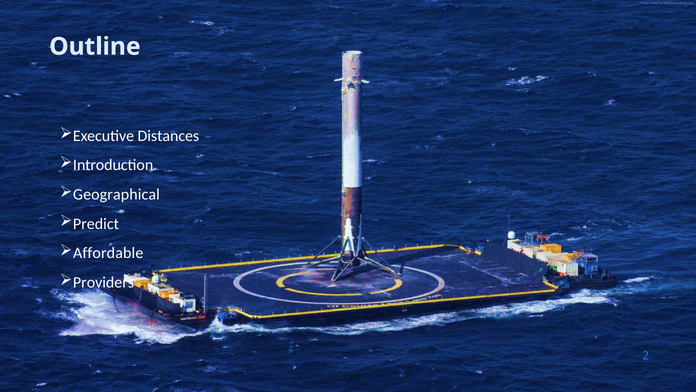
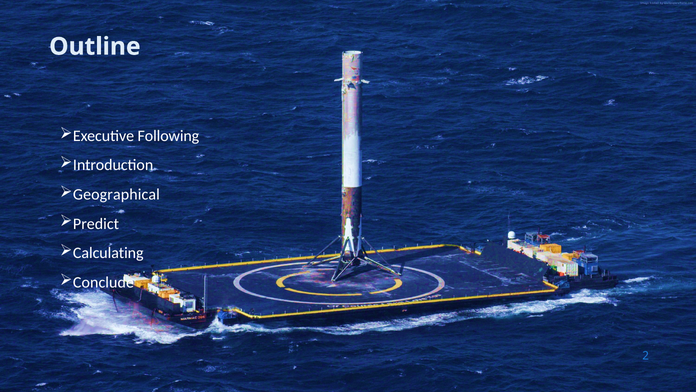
Distances: Distances -> Following
Affordable: Affordable -> Calculating
Providers: Providers -> Conclude
